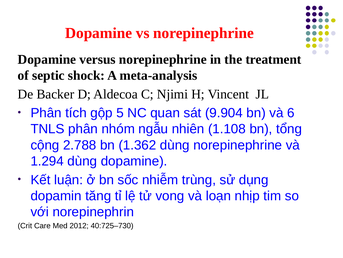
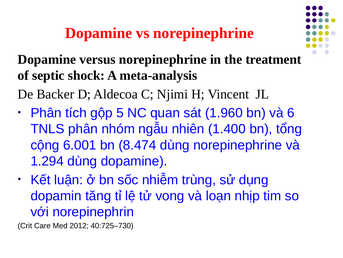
9.904: 9.904 -> 1.960
1.108: 1.108 -> 1.400
2.788: 2.788 -> 6.001
1.362: 1.362 -> 8.474
